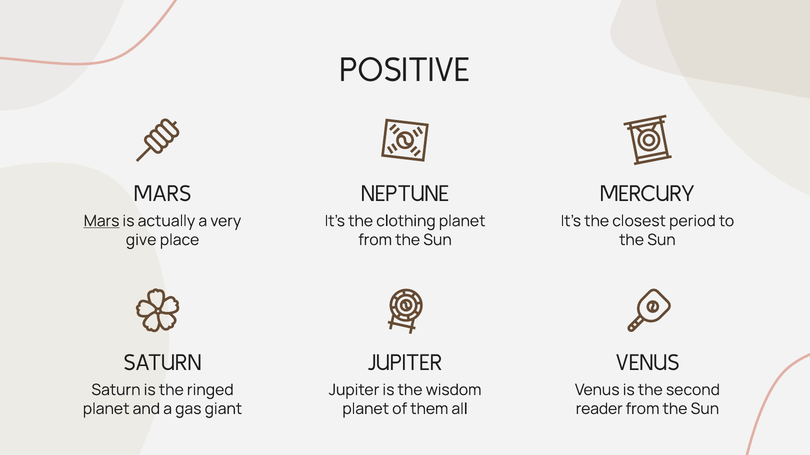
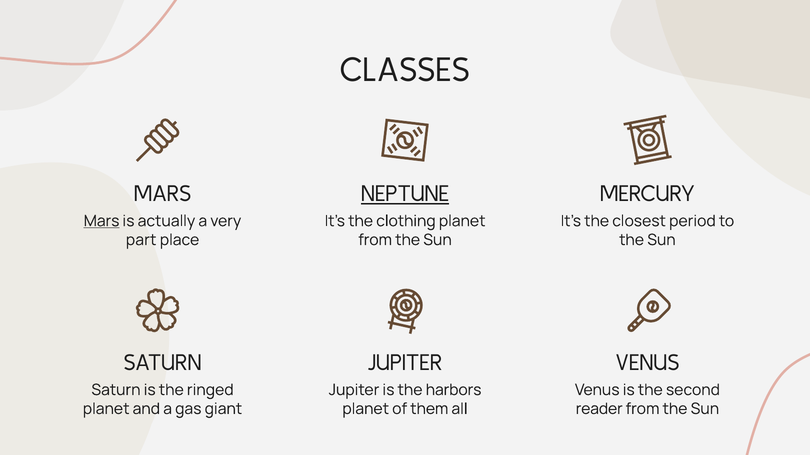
POSITIVE: POSITIVE -> CLASSES
NEPTUNE underline: none -> present
give: give -> part
wisdom: wisdom -> harbors
